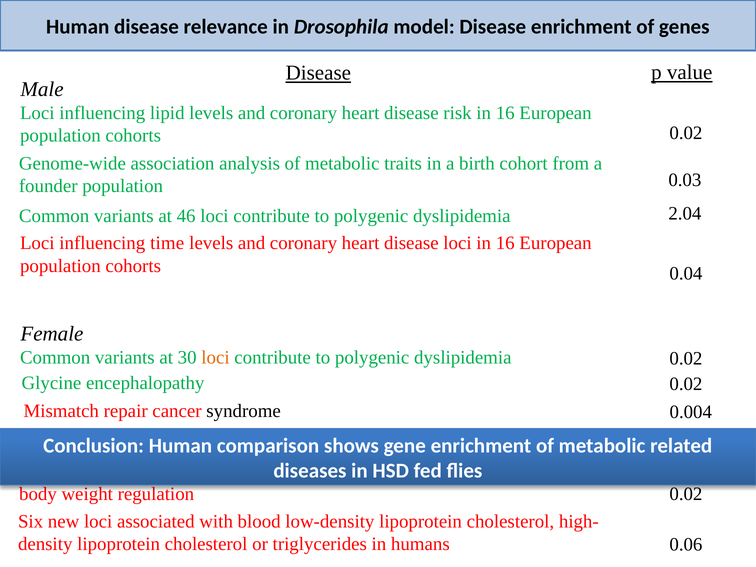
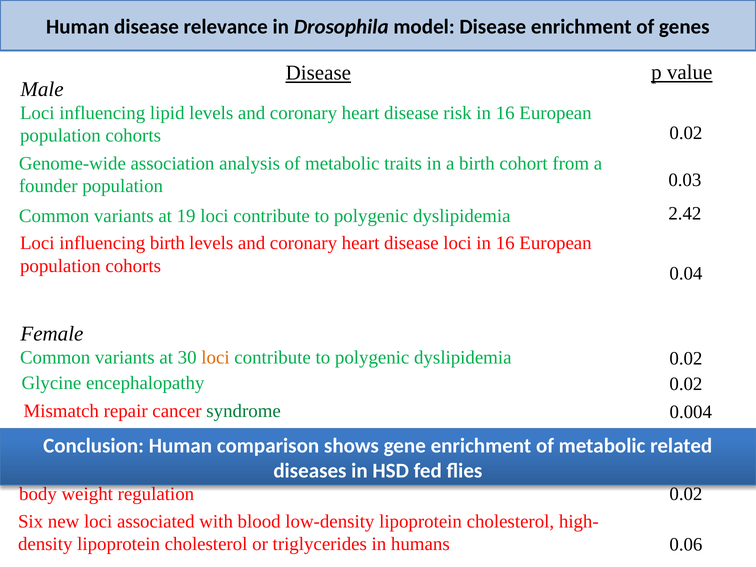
2.04: 2.04 -> 2.42
46: 46 -> 19
influencing time: time -> birth
syndrome colour: black -> green
